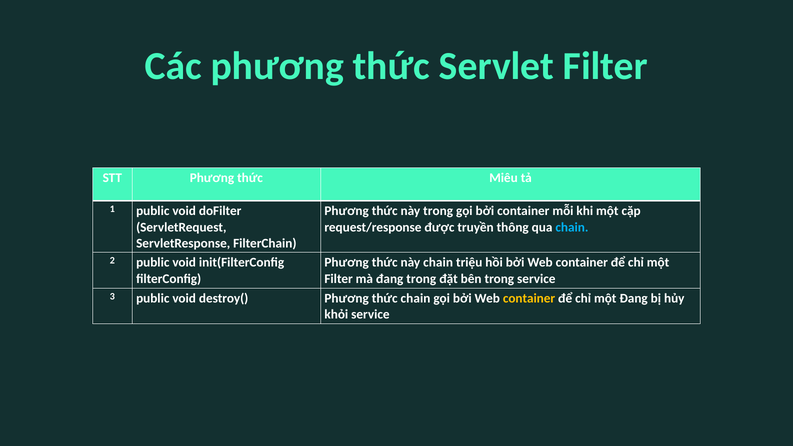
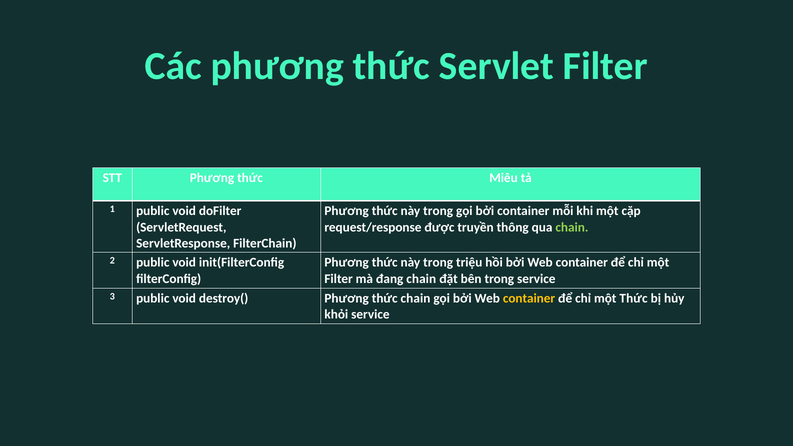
chain at (572, 227) colour: light blue -> light green
chain at (438, 263): chain -> trong
đang trong: trong -> chain
một Đang: Đang -> Thức
